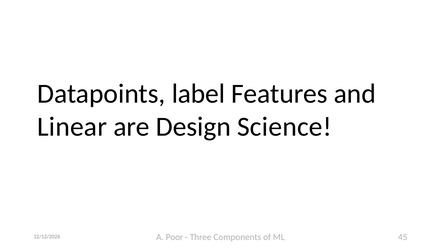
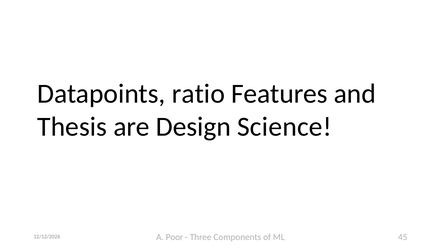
label: label -> ratio
Linear: Linear -> Thesis
